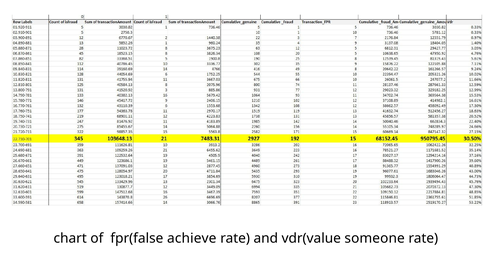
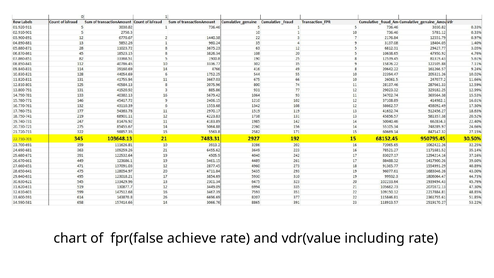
someone: someone -> including
